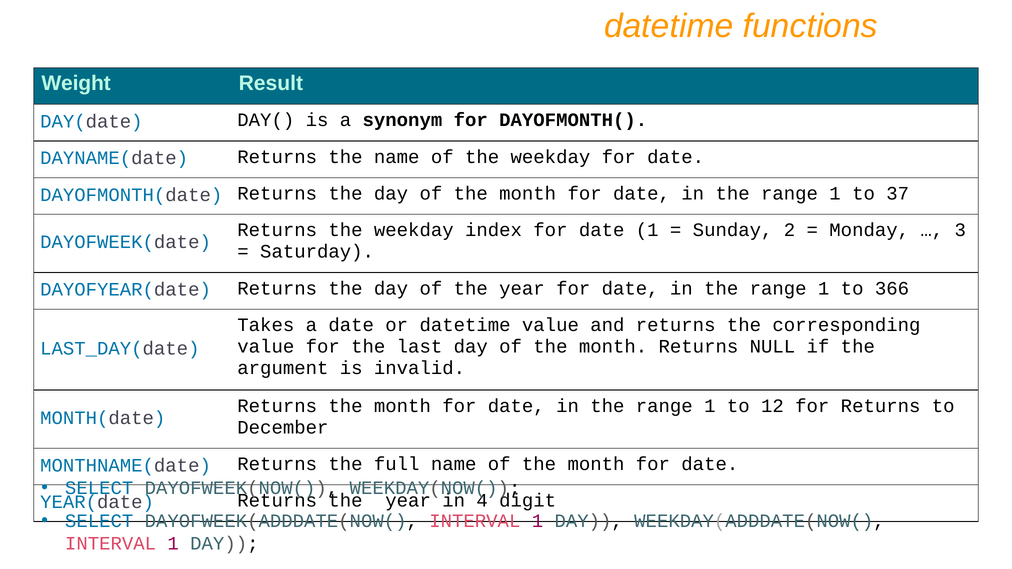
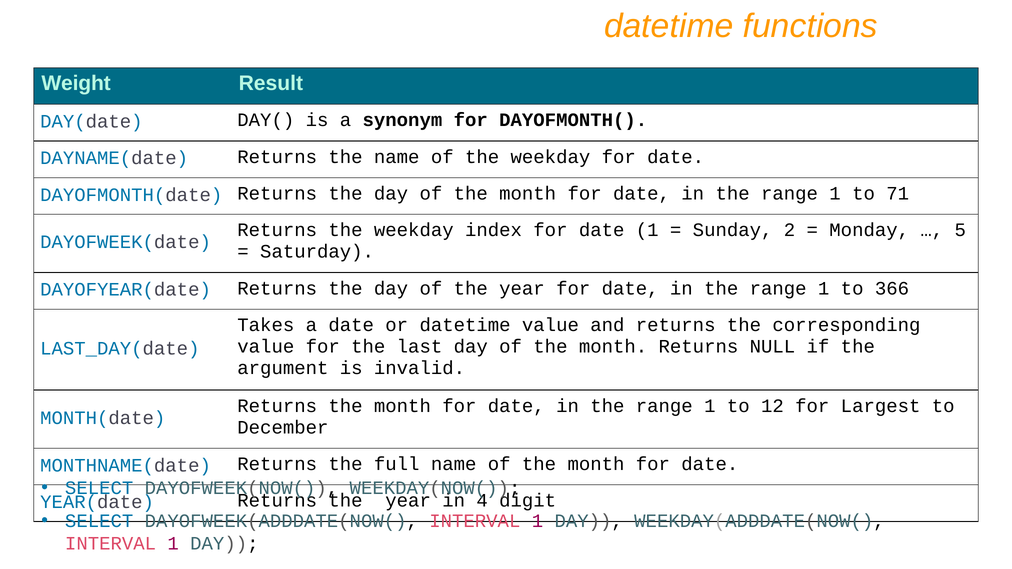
37: 37 -> 71
3: 3 -> 5
for Returns: Returns -> Largest
